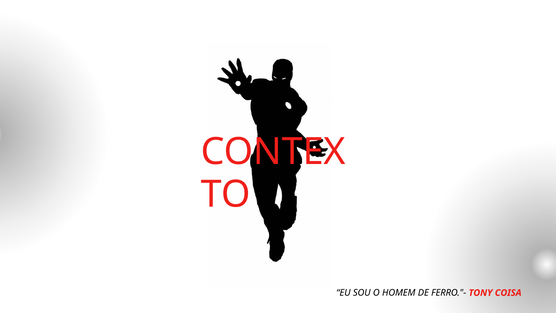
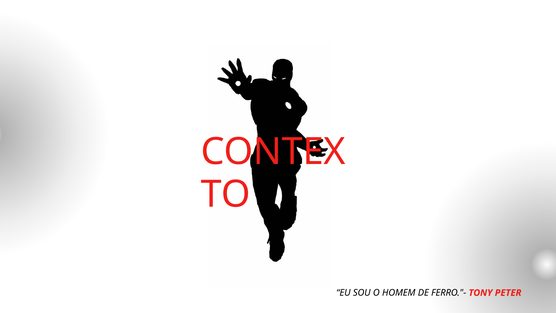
COISA: COISA -> PETER
